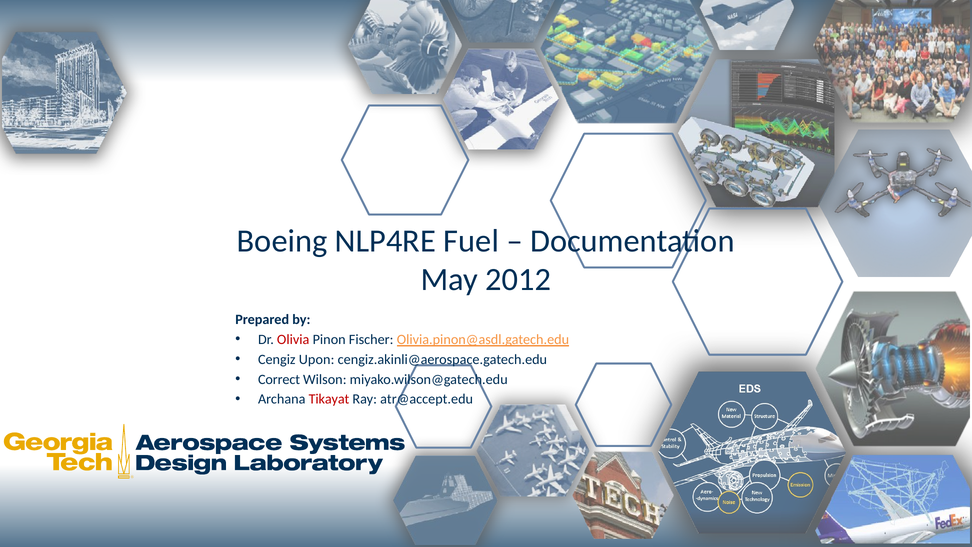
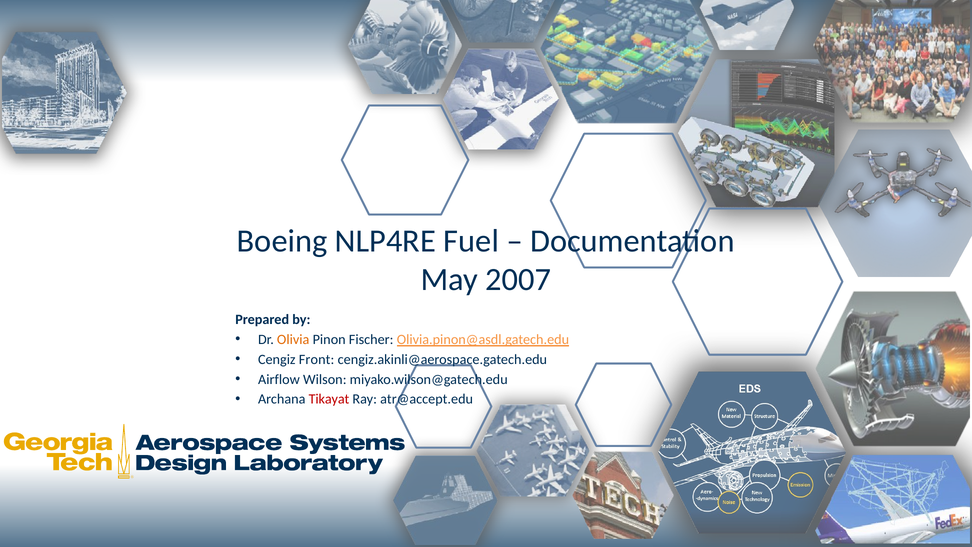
2012: 2012 -> 2007
Olivia colour: red -> orange
Upon: Upon -> Front
Correct: Correct -> Airflow
